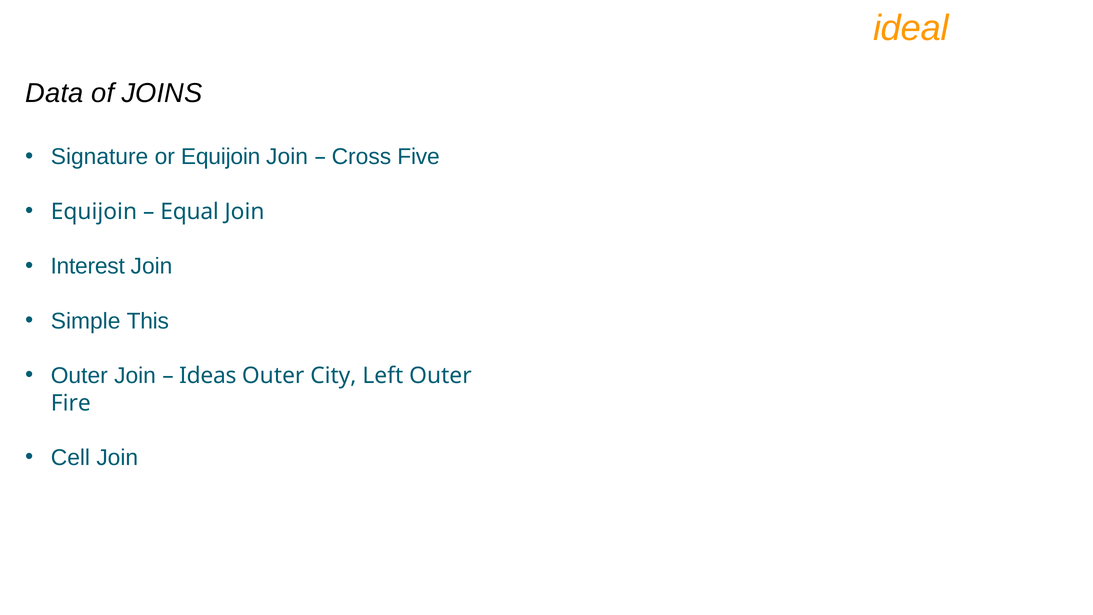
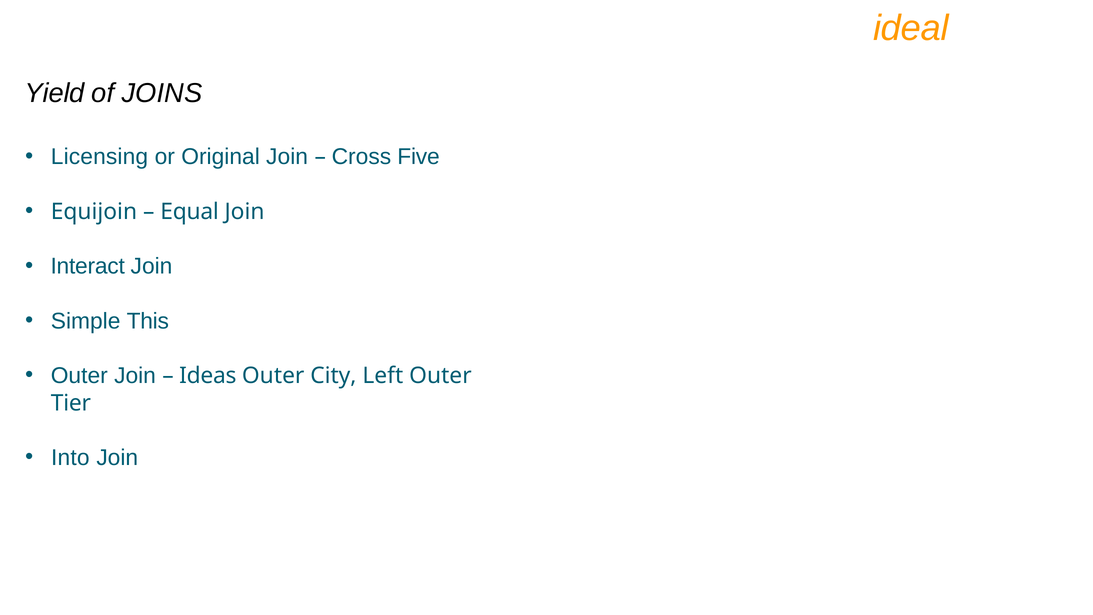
Data: Data -> Yield
Signature: Signature -> Licensing
or Equijoin: Equijoin -> Original
Interest: Interest -> Interact
Fire: Fire -> Tier
Cell: Cell -> Into
